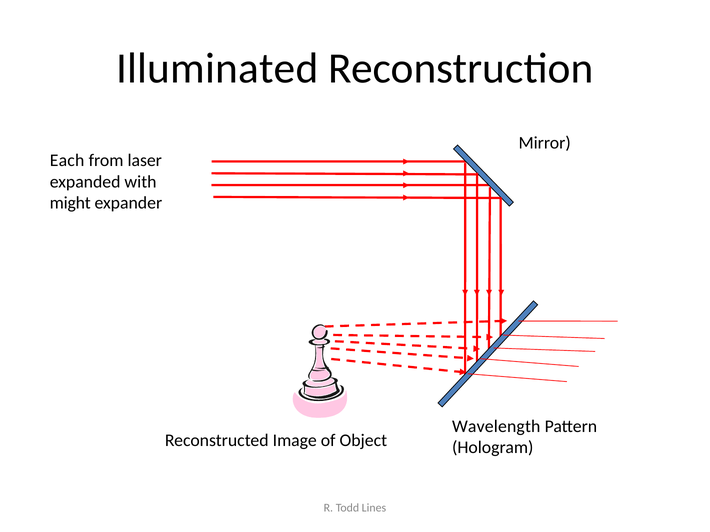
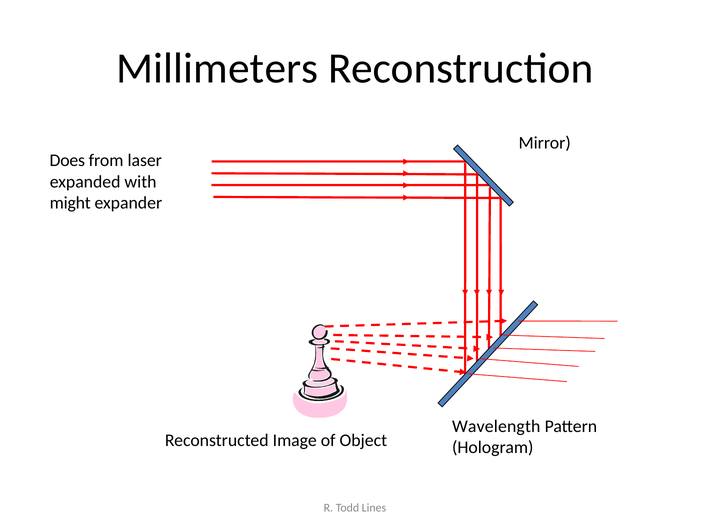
Illuminated: Illuminated -> Millimeters
Each: Each -> Does
